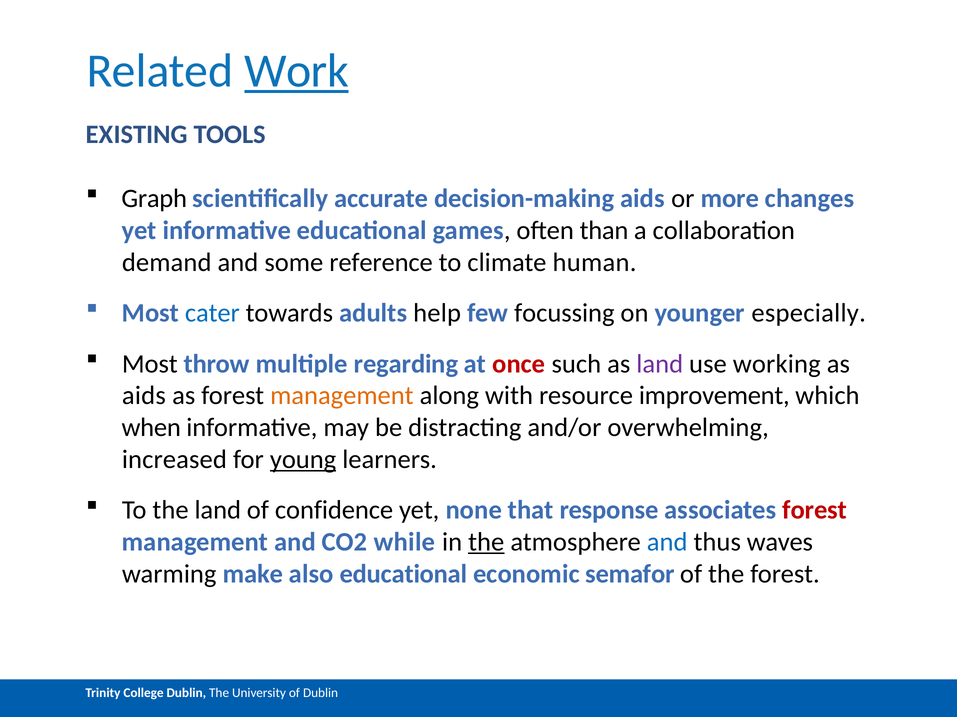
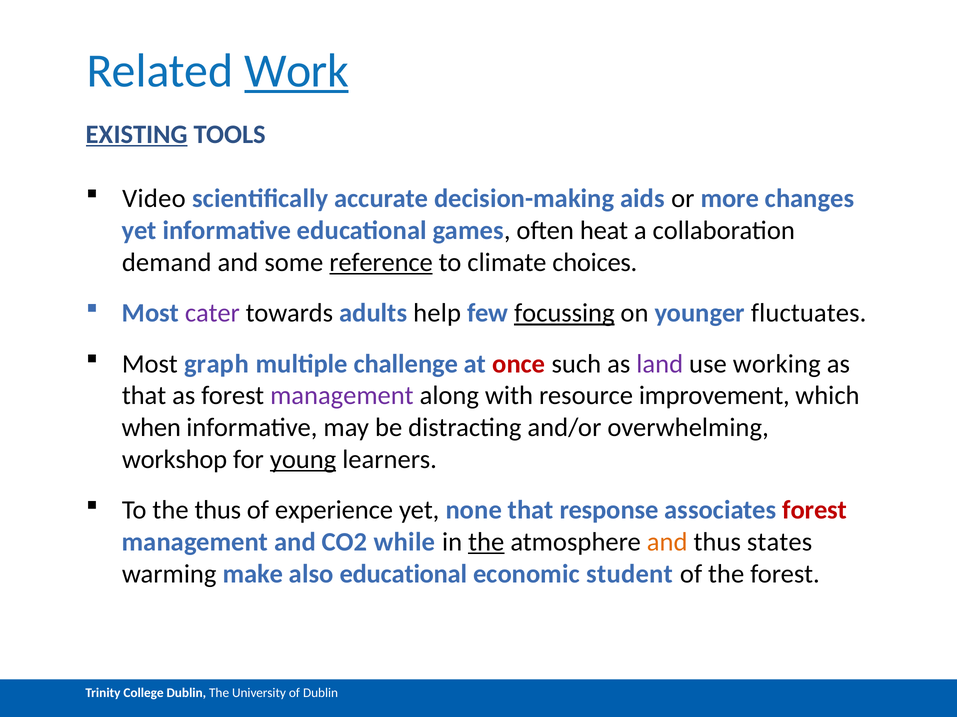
EXISTING underline: none -> present
Graph: Graph -> Video
than: than -> heat
reference underline: none -> present
human: human -> choices
cater colour: blue -> purple
focussing underline: none -> present
especially: especially -> fluctuates
throw: throw -> graph
regarding: regarding -> challenge
aids at (144, 396): aids -> that
management at (342, 396) colour: orange -> purple
increased: increased -> workshop
the land: land -> thus
confidence: confidence -> experience
and at (667, 543) colour: blue -> orange
waves: waves -> states
semafor: semafor -> student
